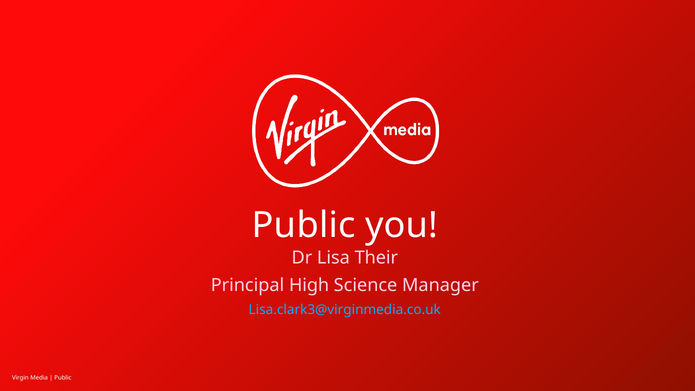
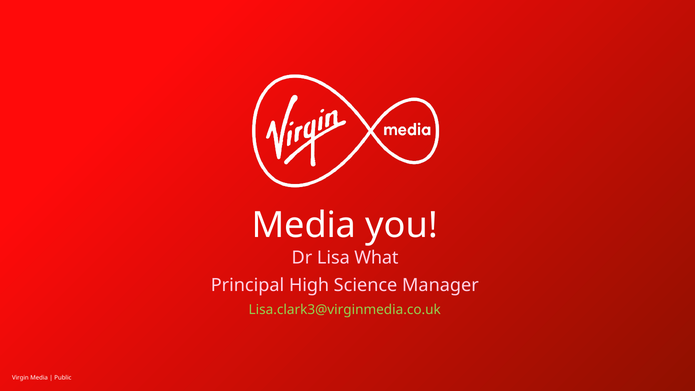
Public at (304, 225): Public -> Media
Their: Their -> What
Lisa.clark3@virginmedia.co.uk colour: light blue -> light green
